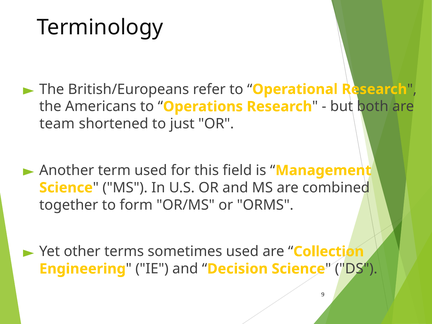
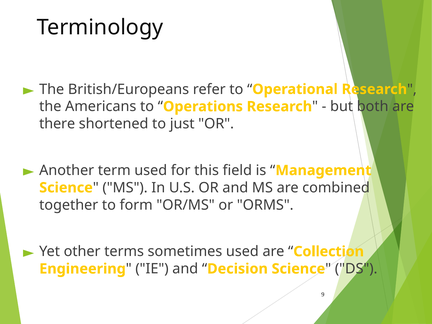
team: team -> there
